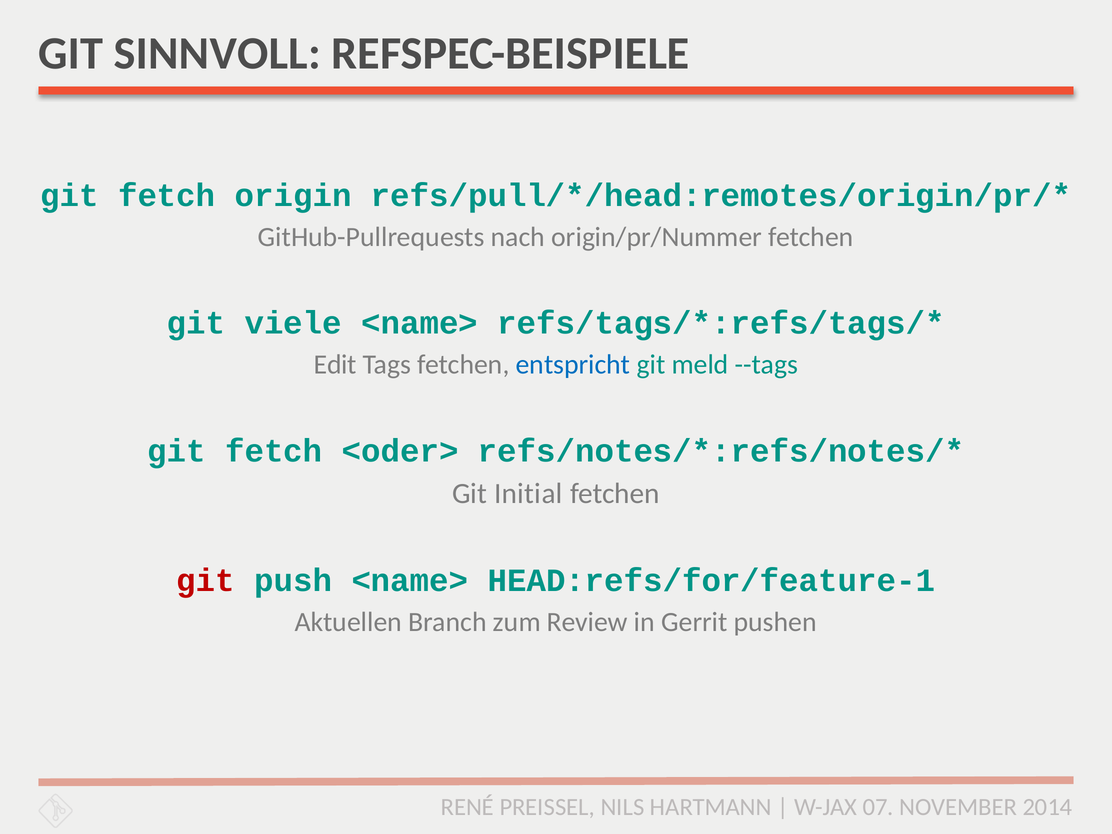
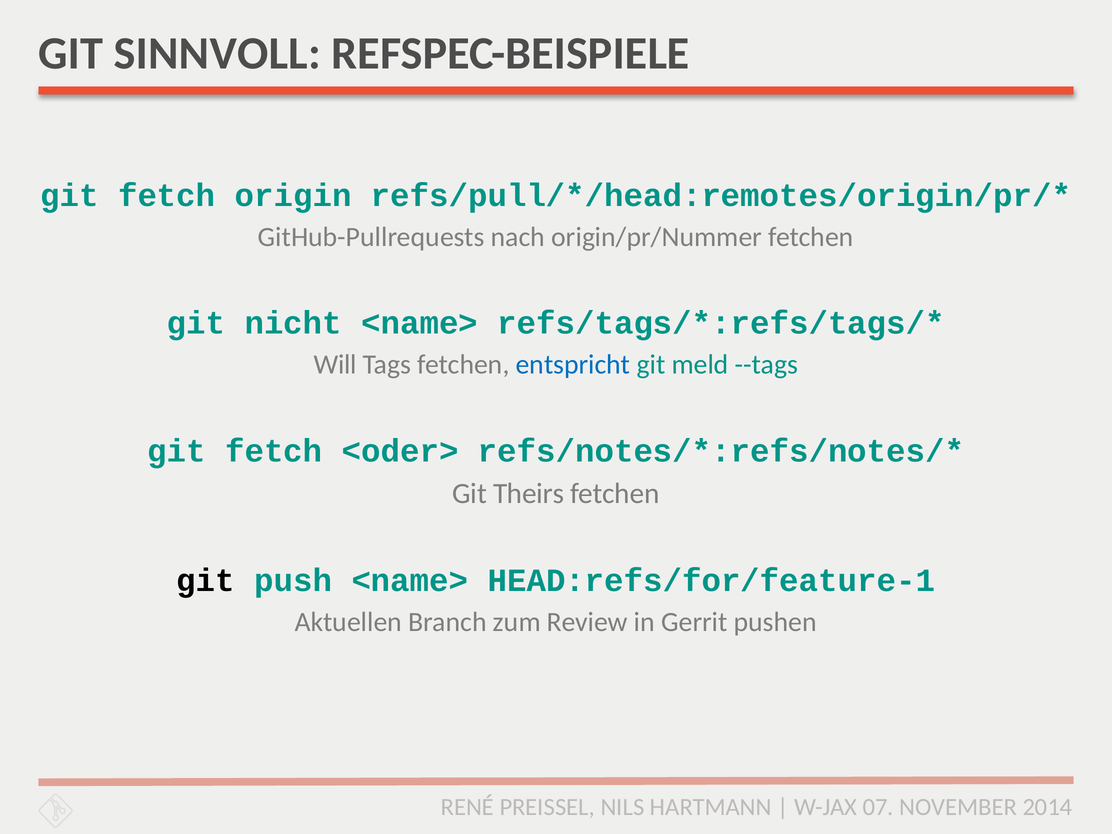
viele: viele -> nicht
Edit: Edit -> Will
Initial: Initial -> Theirs
git at (206, 581) colour: red -> black
